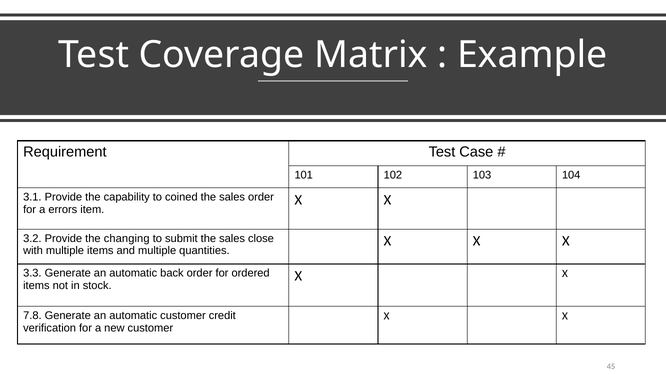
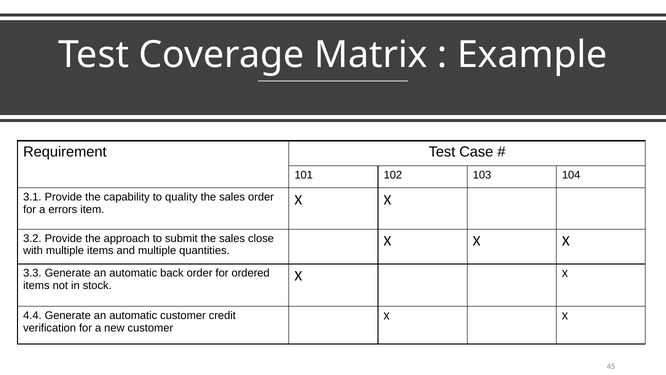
coined: coined -> quality
changing: changing -> approach
7.8: 7.8 -> 4.4
